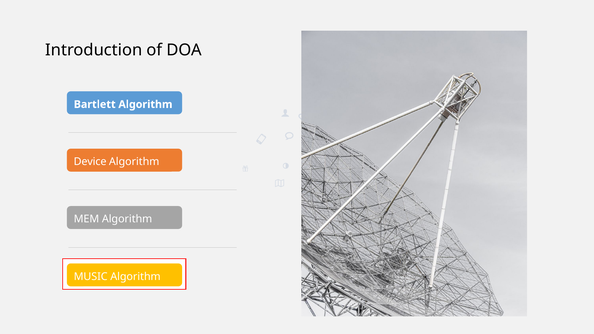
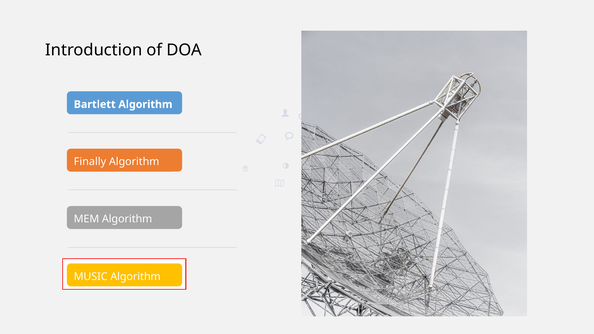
Device: Device -> Finally
